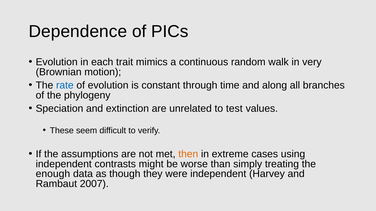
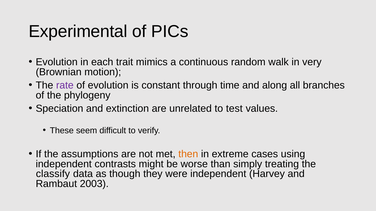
Dependence: Dependence -> Experimental
rate colour: blue -> purple
enough: enough -> classify
2007: 2007 -> 2003
